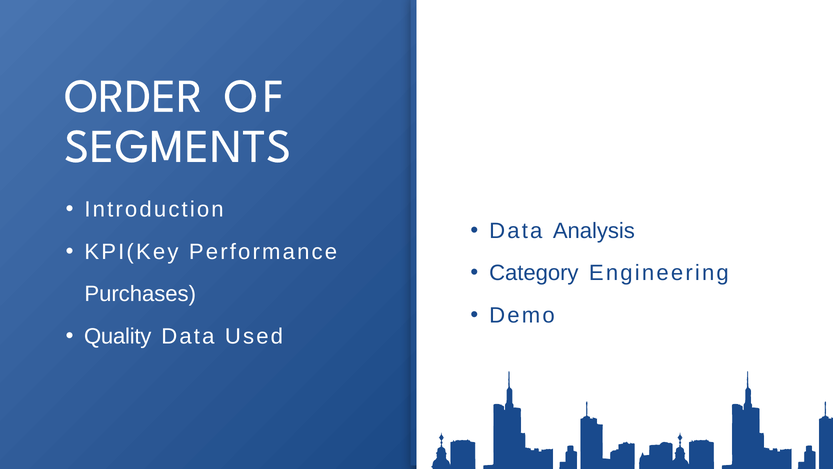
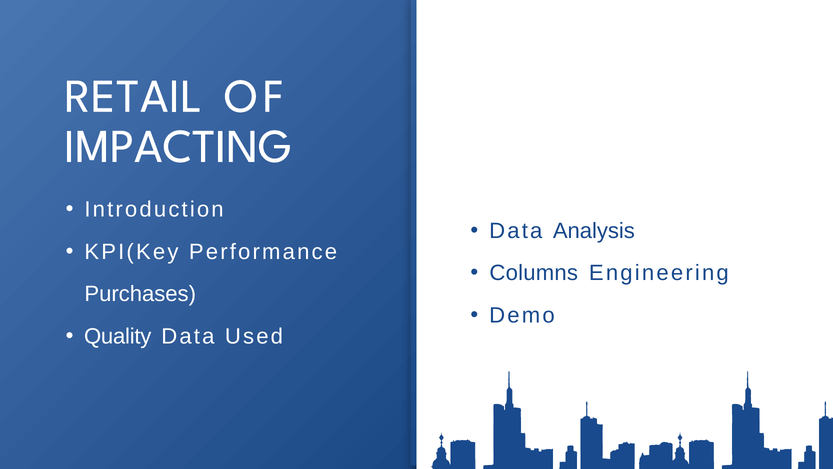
ORDER: ORDER -> RETAIL
SEGMENTS: SEGMENTS -> IMPACTING
Category: Category -> Columns
